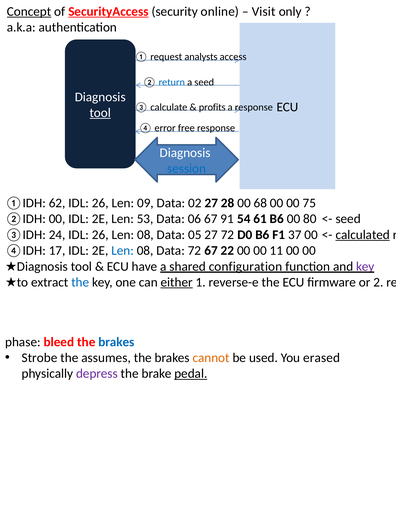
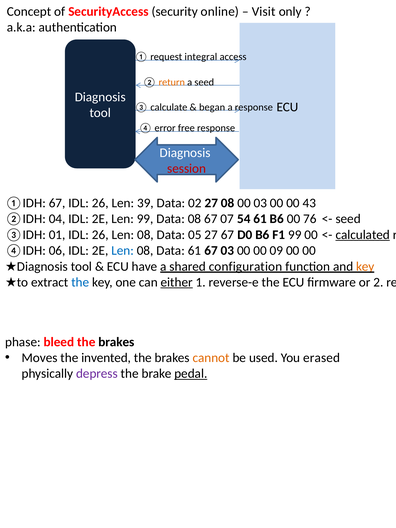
Concept underline: present -> none
SecurityAccess underline: present -> none
analysts: analysts -> integral
return colour: blue -> orange
profits: profits -> began
tool at (100, 113) underline: present -> none
session colour: blue -> red
①IDH 62: 62 -> 67
09: 09 -> 39
27 28: 28 -> 08
00 68: 68 -> 03
75: 75 -> 43
②IDH 00: 00 -> 04
Len 53: 53 -> 99
Data 06: 06 -> 08
91: 91 -> 07
80: 80 -> 76
24: 24 -> 01
27 72: 72 -> 67
F1 37: 37 -> 99
17: 17 -> 06
Data 72: 72 -> 61
67 22: 22 -> 03
11: 11 -> 09
key at (365, 266) colour: purple -> orange
brakes at (116, 342) colour: blue -> black
Strobe: Strobe -> Moves
assumes: assumes -> invented
